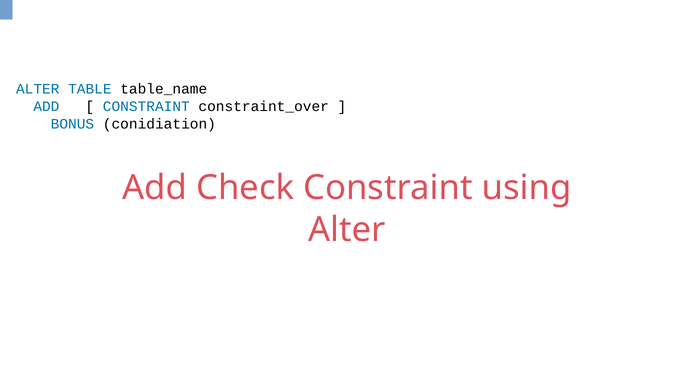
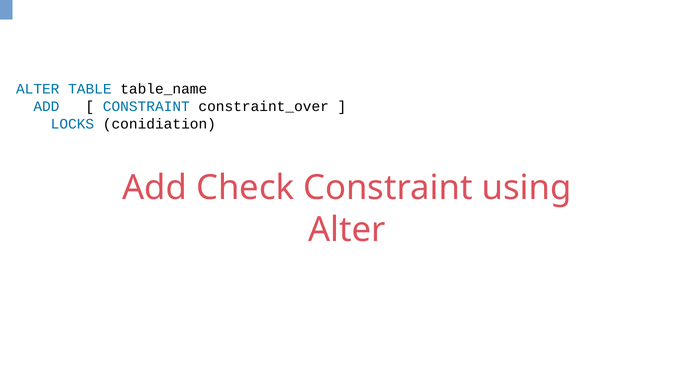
BONUS: BONUS -> LOCKS
